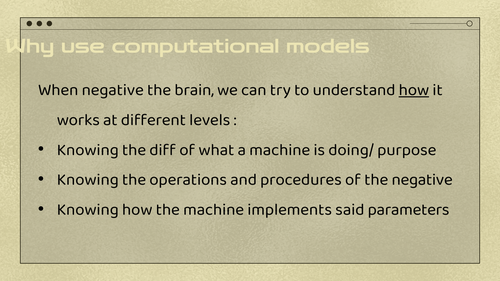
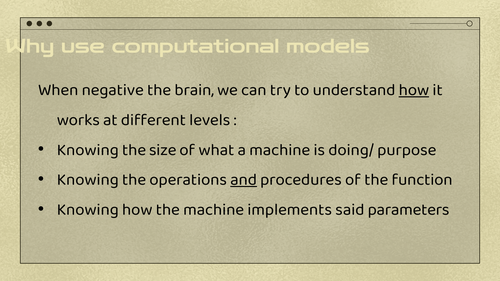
diff: diff -> size
and underline: none -> present
the negative: negative -> function
